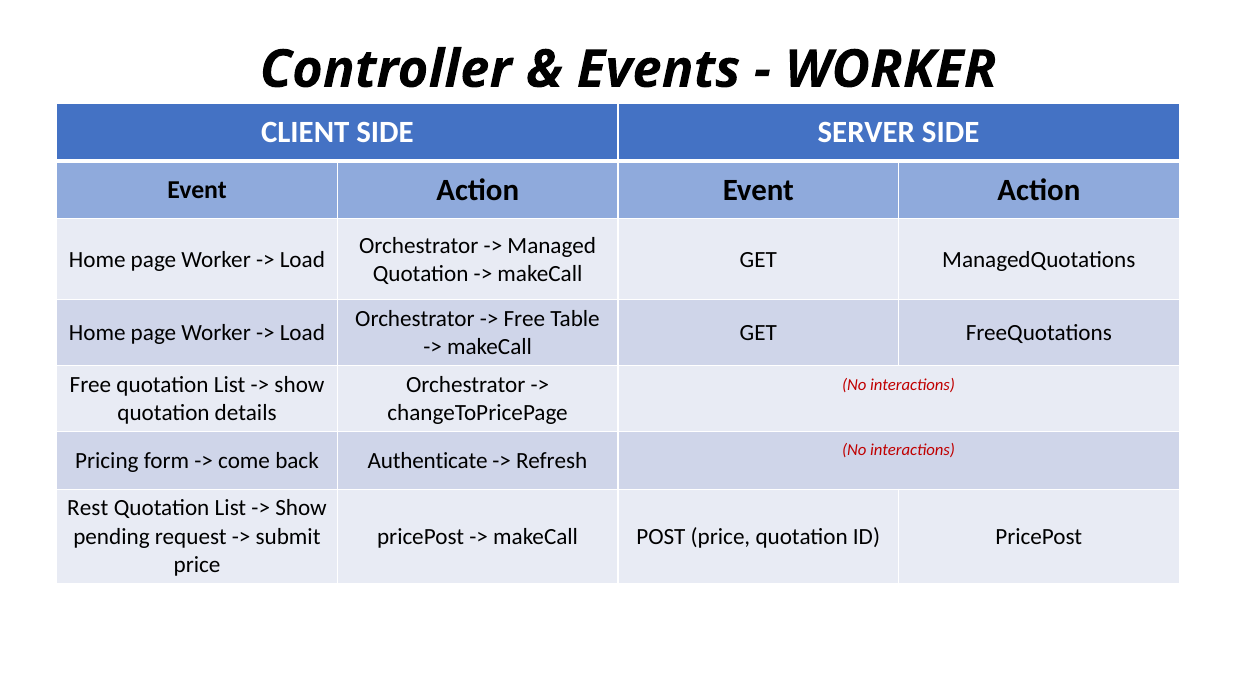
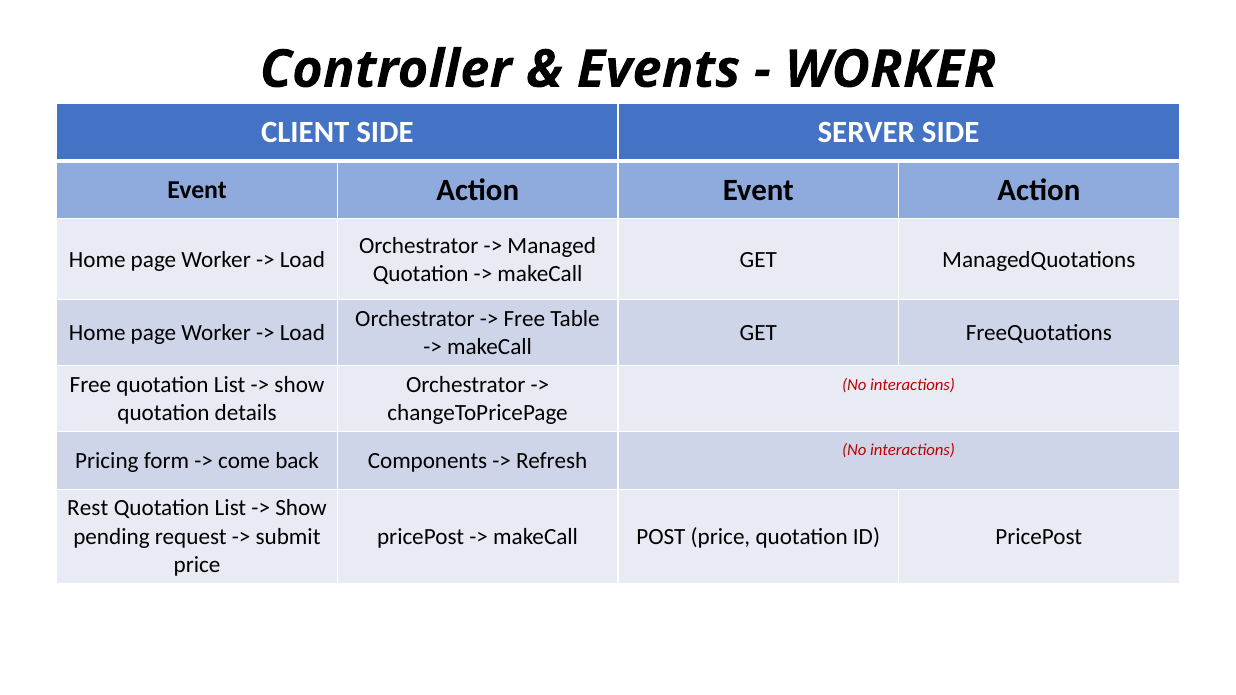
Authenticate: Authenticate -> Components
